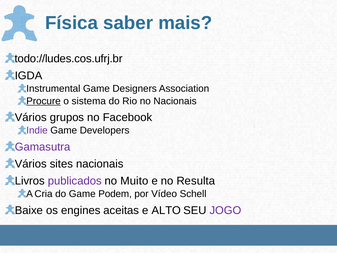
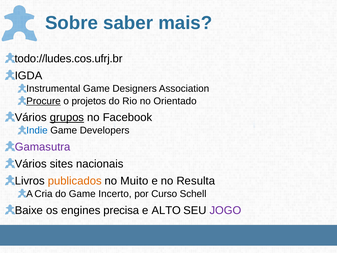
Física: Física -> Sobre
sistema: sistema -> projetos
no Nacionais: Nacionais -> Orientado
grupos underline: none -> present
Indie colour: purple -> blue
publicados colour: purple -> orange
Podem: Podem -> Incerto
Vídeo: Vídeo -> Curso
aceitas: aceitas -> precisa
